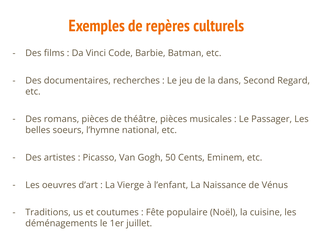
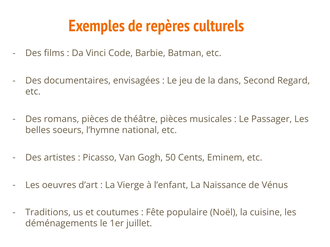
recherches: recherches -> envisagées
